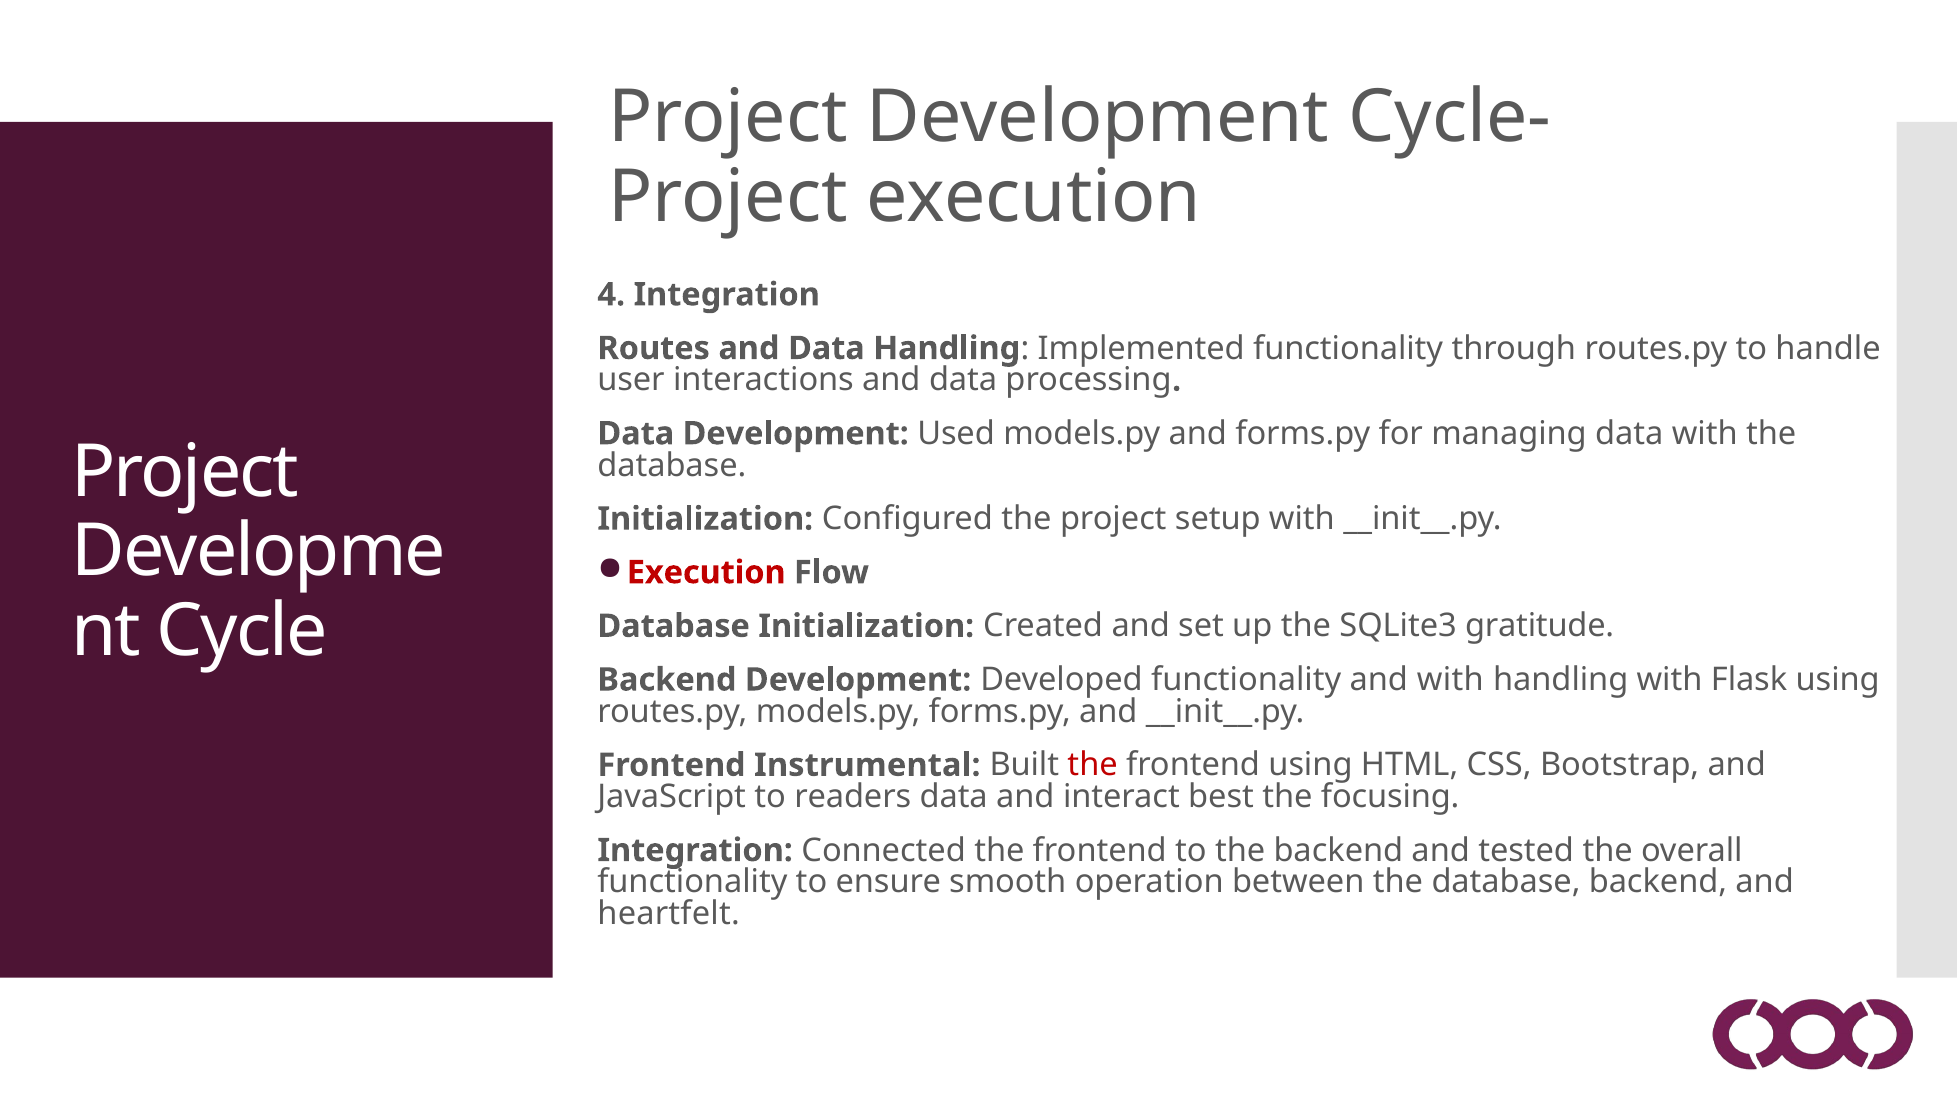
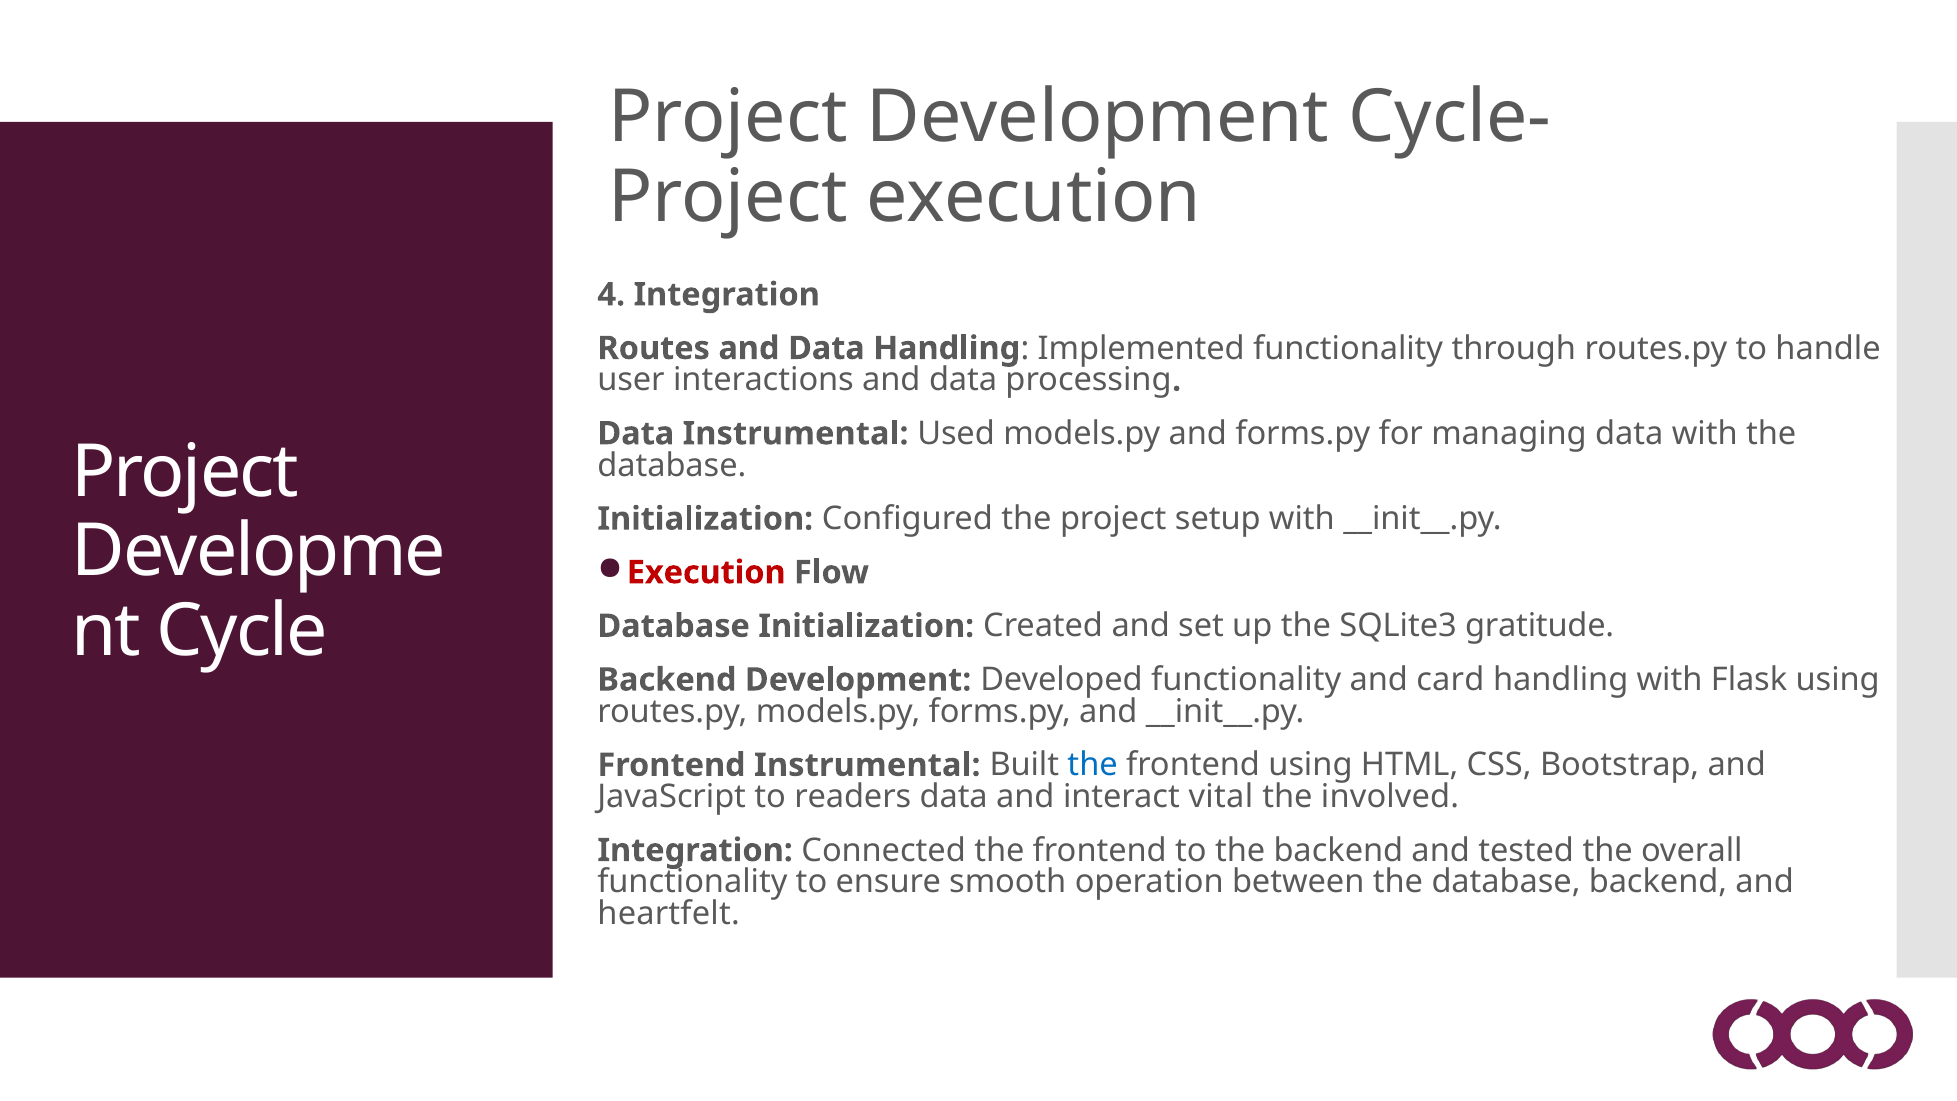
Data Development: Development -> Instrumental
and with: with -> card
the at (1093, 765) colour: red -> blue
best: best -> vital
focusing: focusing -> involved
